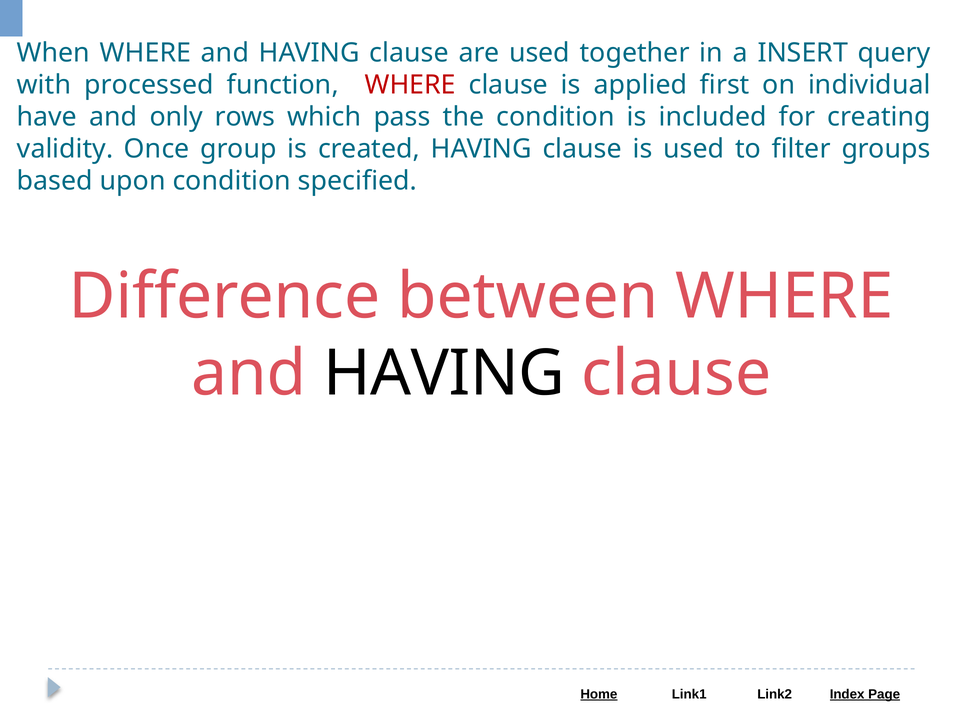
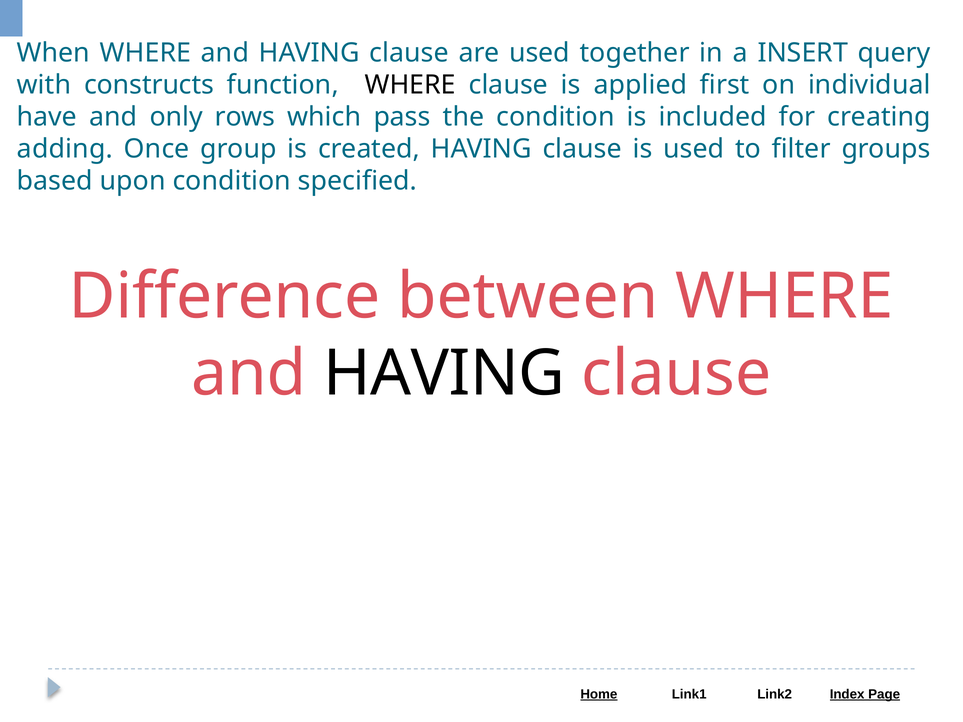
processed: processed -> constructs
WHERE at (410, 85) colour: red -> black
validity: validity -> adding
